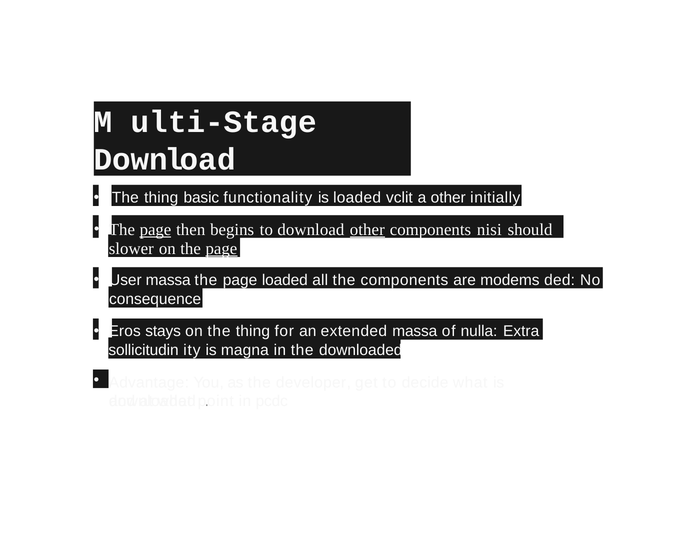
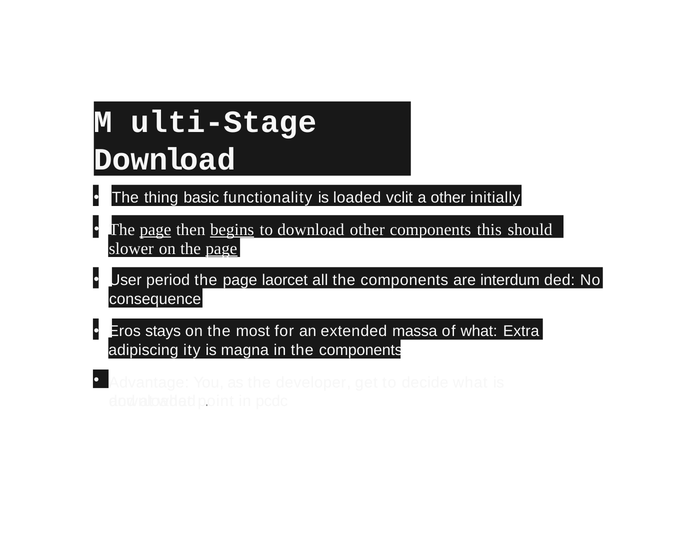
begins underline: none -> present
other at (367, 230) underline: present -> none
nisi: nisi -> this
User massa: massa -> period
page loaded: loaded -> laorcet
modems: modems -> interdum
on the thing: thing -> most
of nulla: nulla -> what
sollicitudin: sollicitudin -> adipiscing
in the downloaded: downloaded -> components
